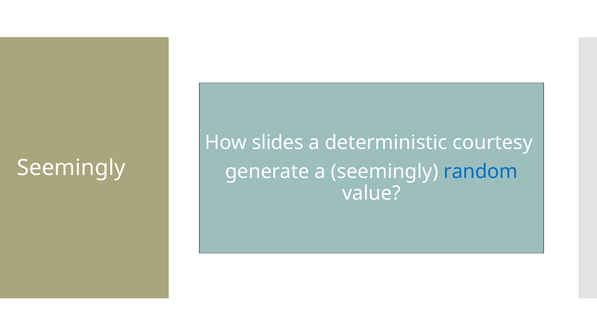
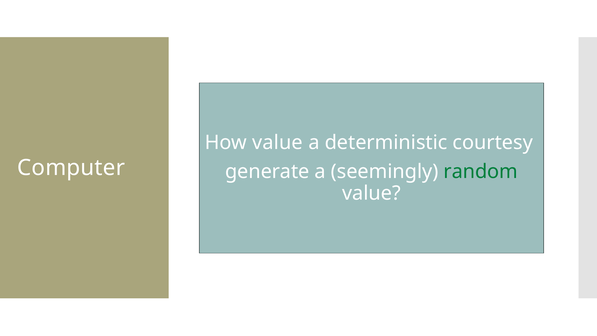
How slides: slides -> value
Seemingly at (71, 168): Seemingly -> Computer
random colour: blue -> green
